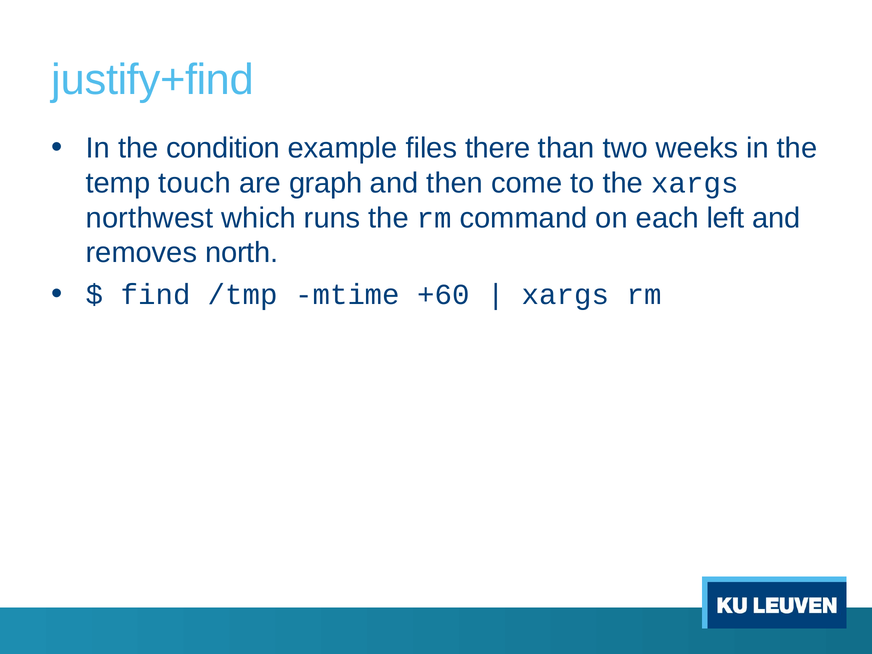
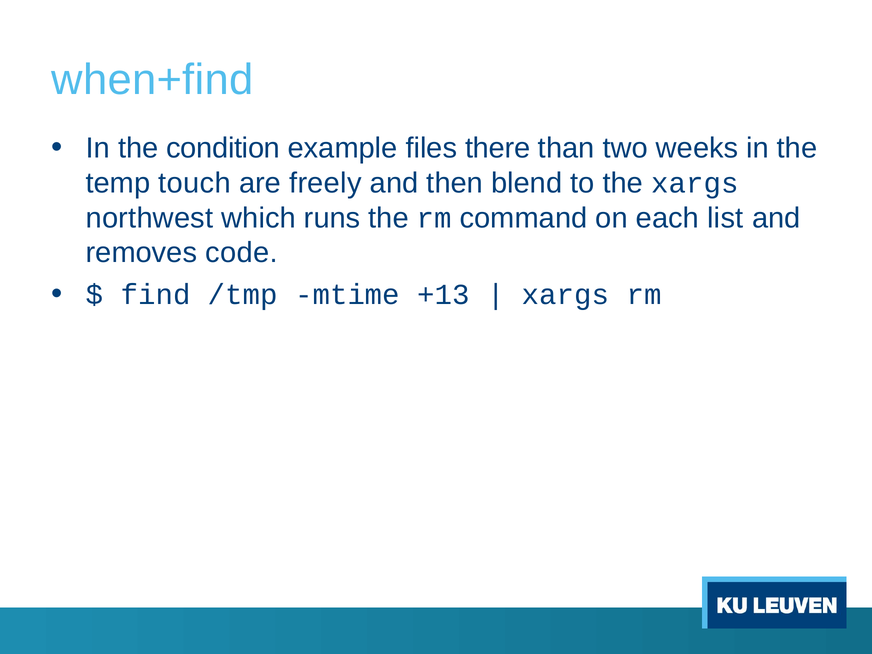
justify+find: justify+find -> when+find
graph: graph -> freely
come: come -> blend
left: left -> list
north: north -> code
+60: +60 -> +13
